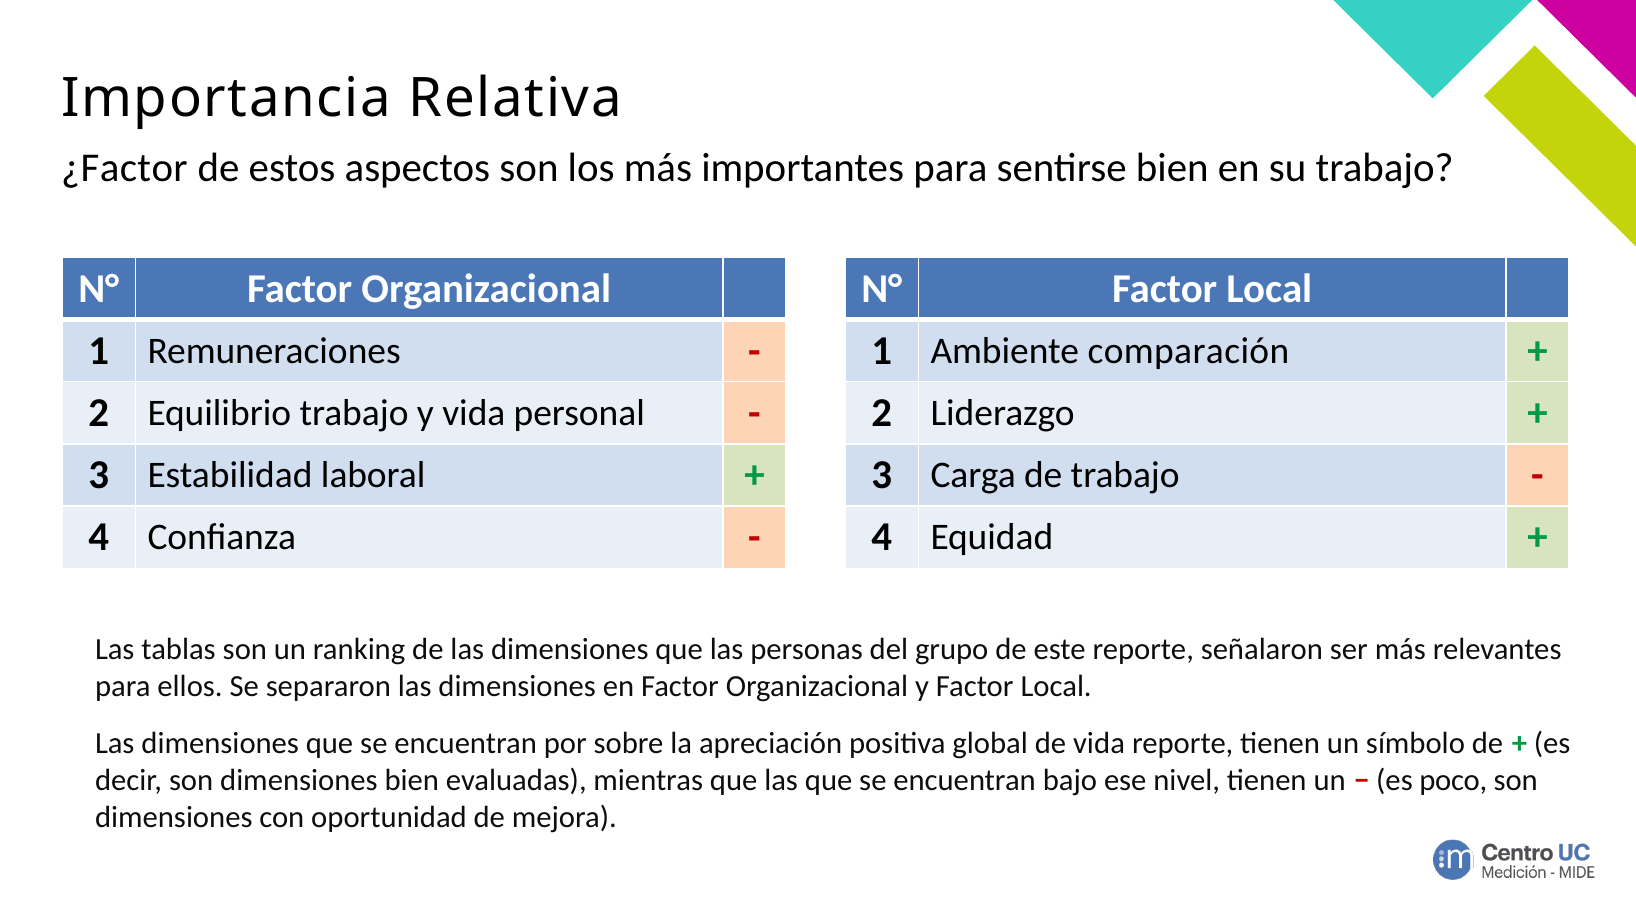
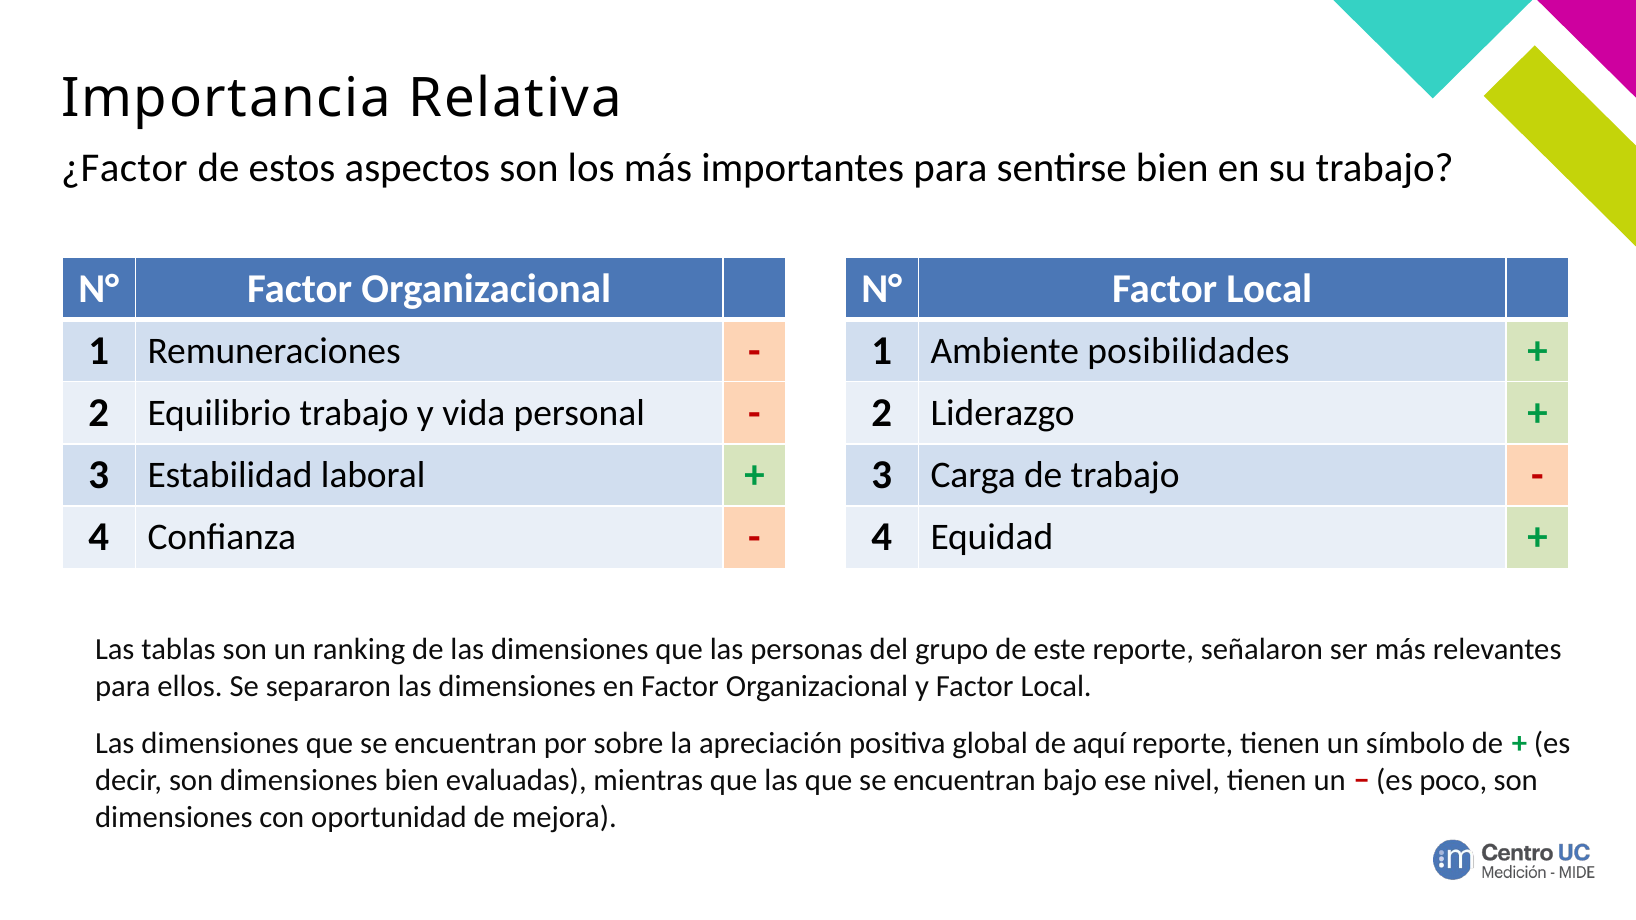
comparación: comparación -> posibilidades
de vida: vida -> aquí
